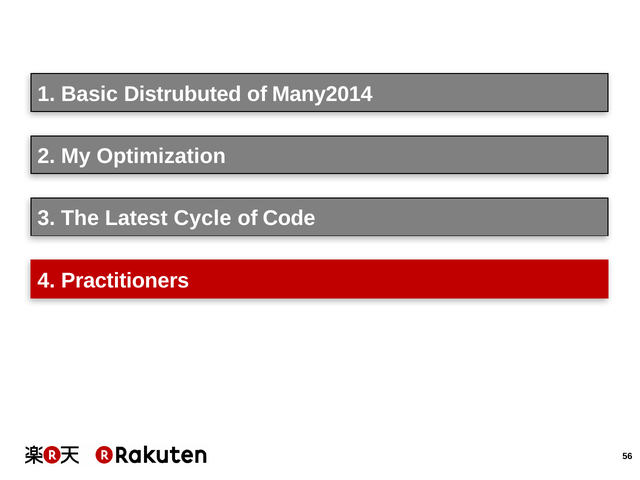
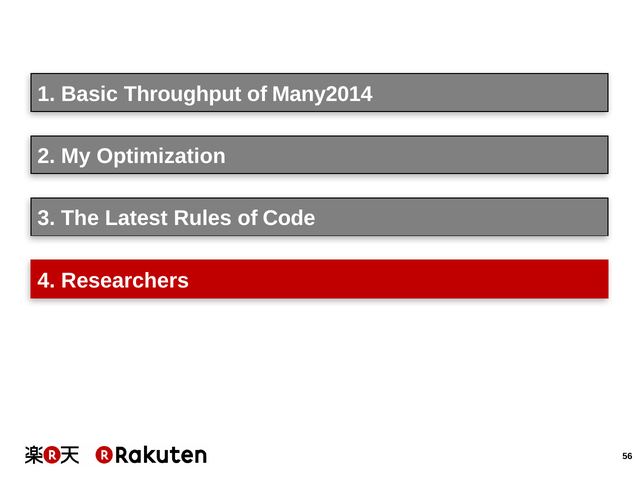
Distrubuted: Distrubuted -> Throughput
Cycle: Cycle -> Rules
Practitioners: Practitioners -> Researchers
